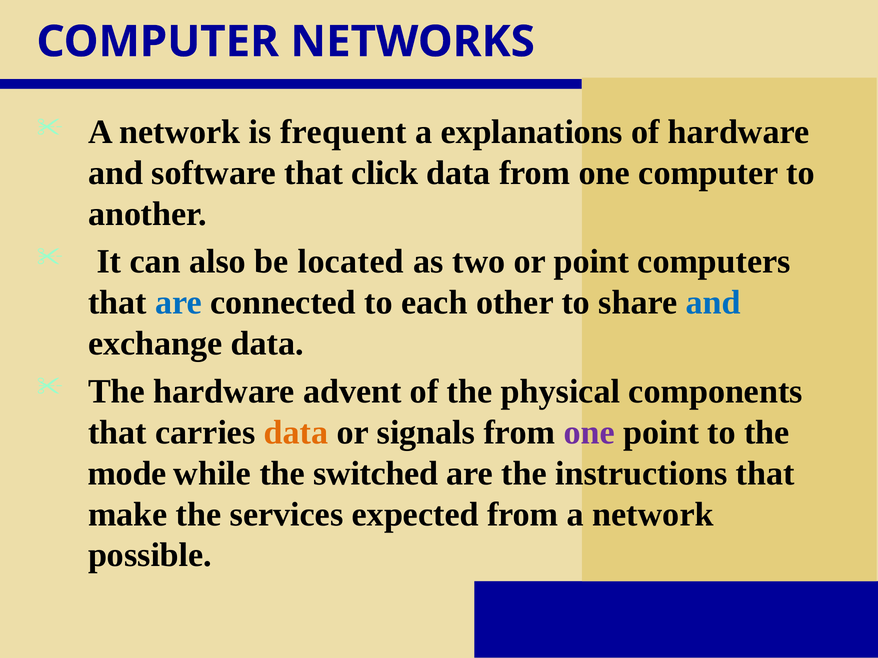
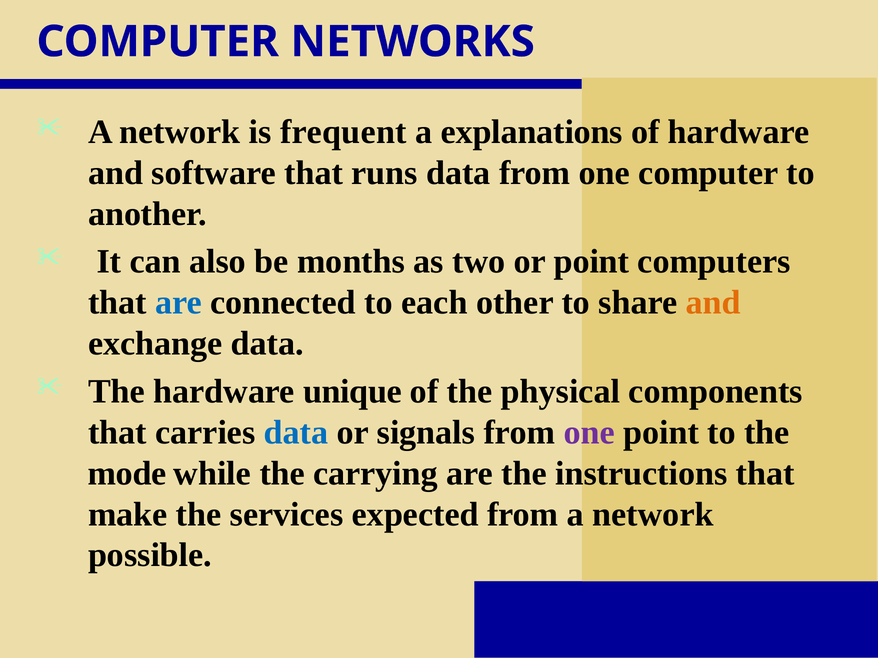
click: click -> runs
located: located -> months
and at (713, 303) colour: blue -> orange
advent: advent -> unique
data at (296, 433) colour: orange -> blue
switched: switched -> carrying
